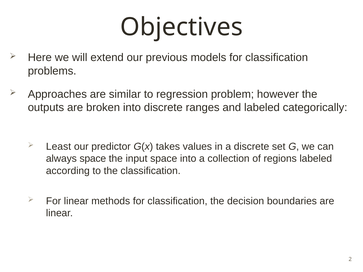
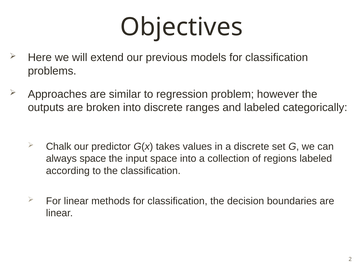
Least: Least -> Chalk
